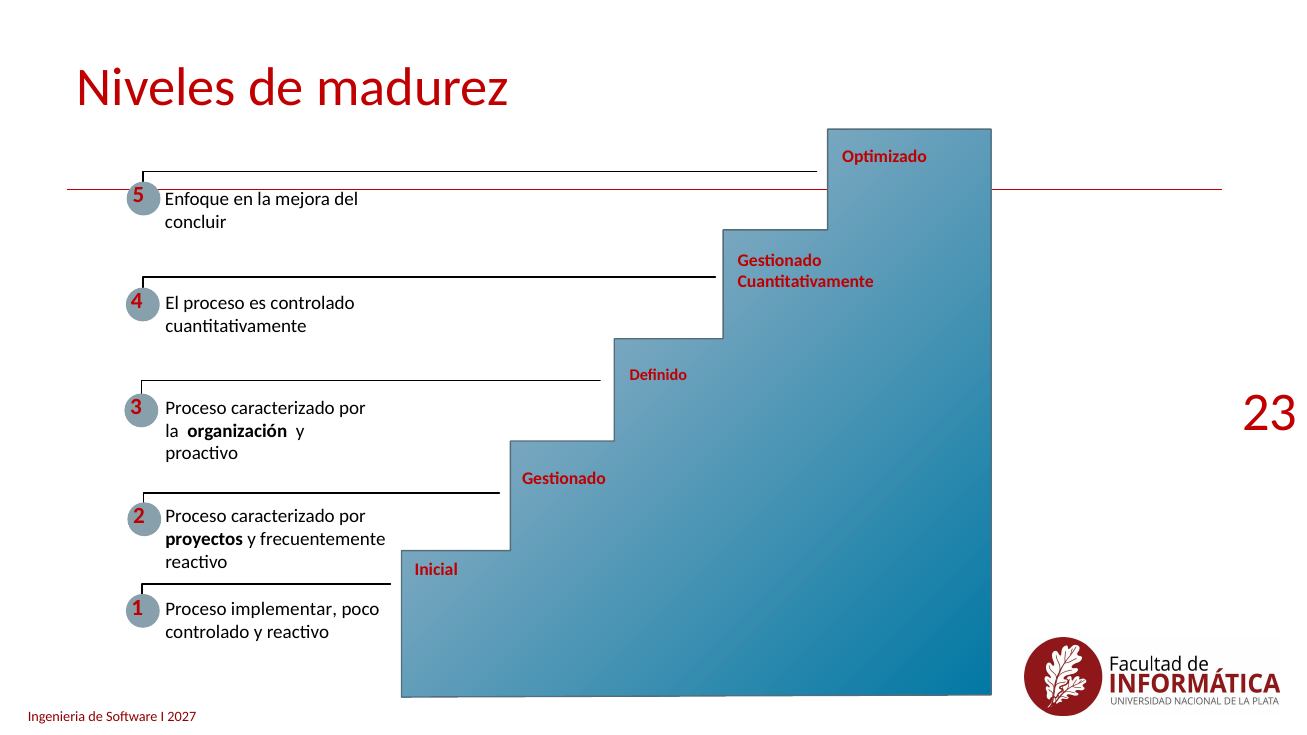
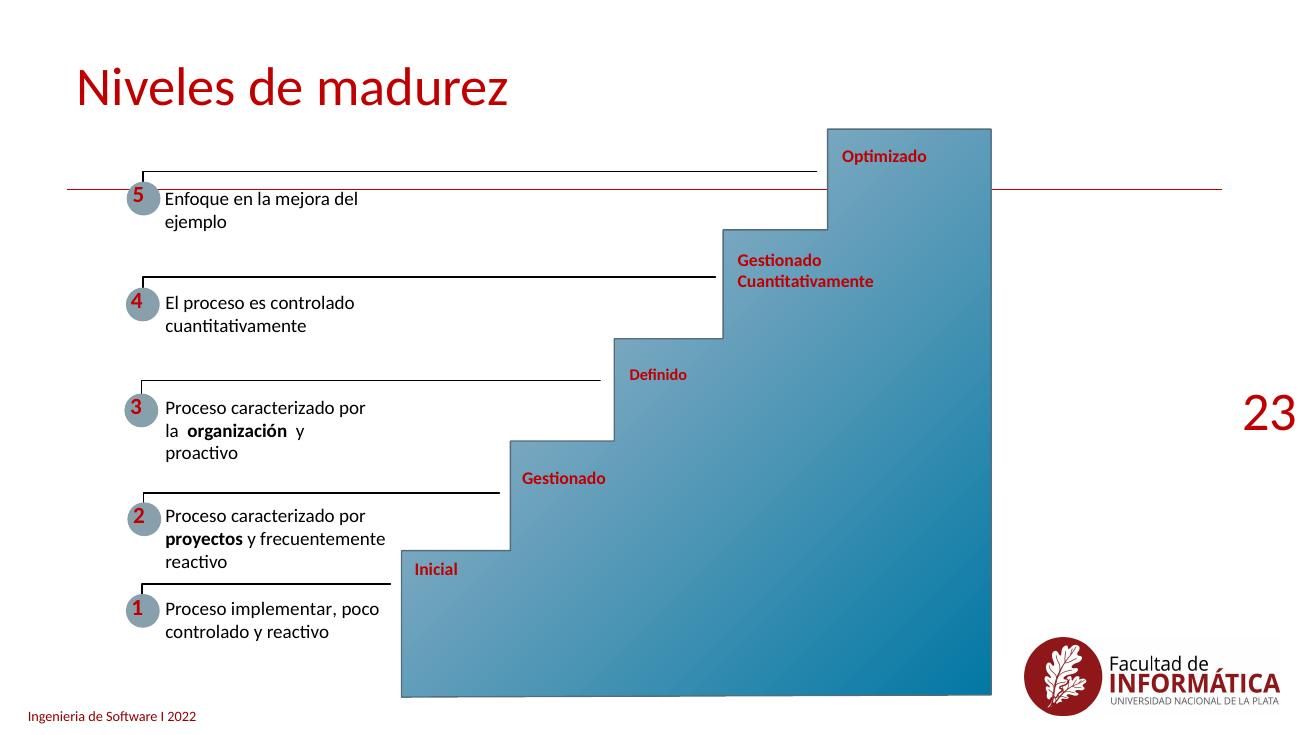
concluir: concluir -> ejemplo
2027: 2027 -> 2022
